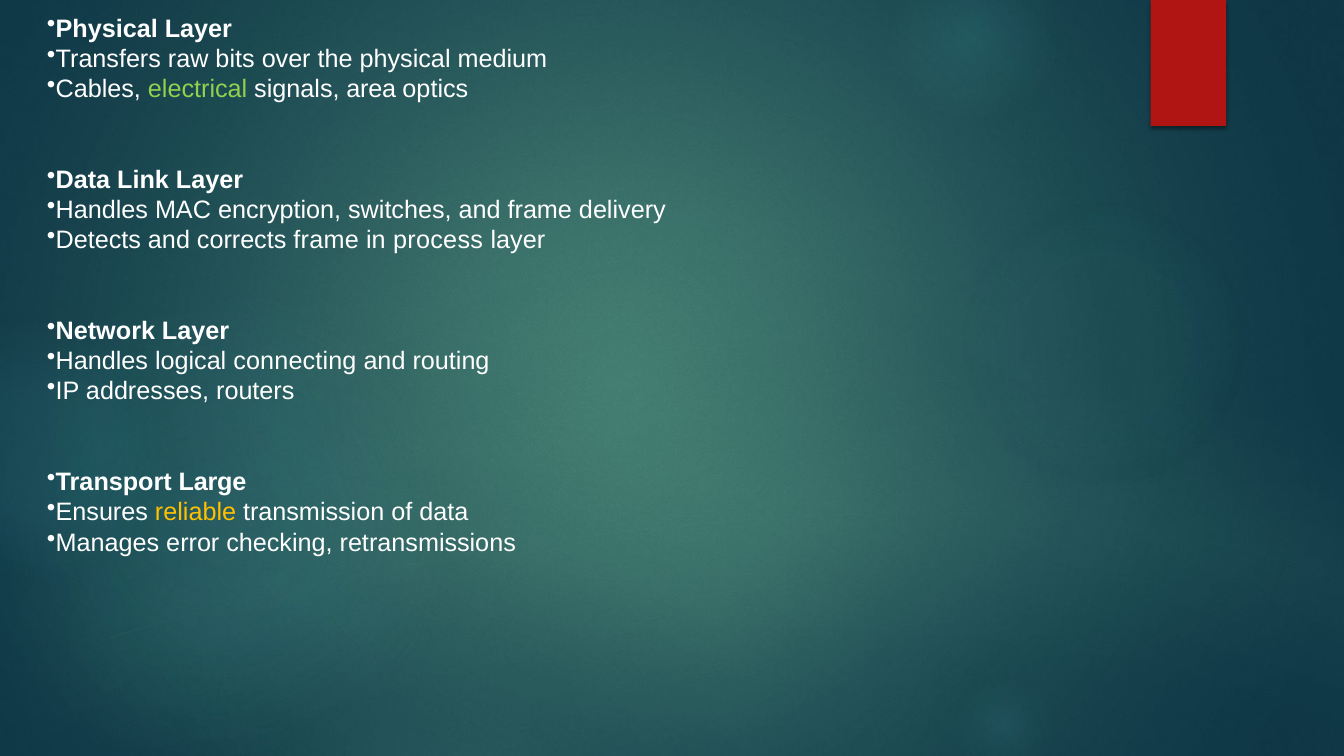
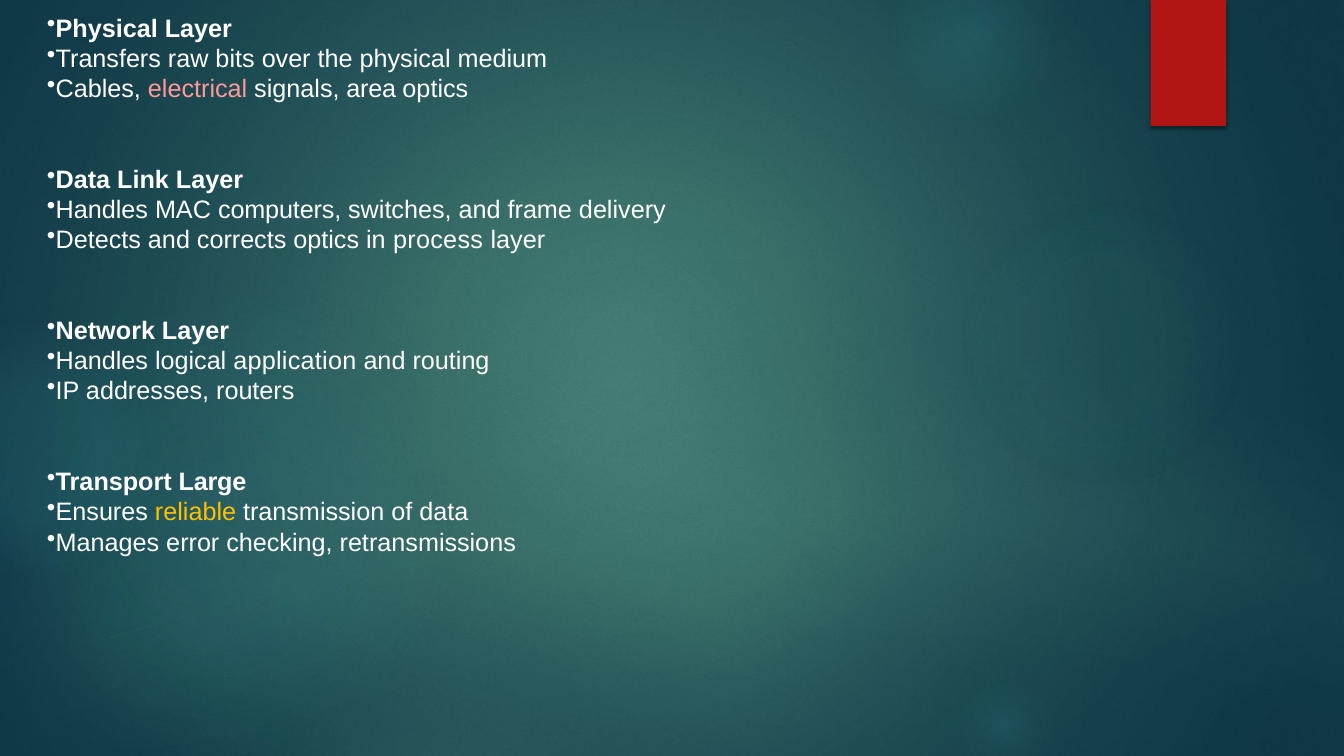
electrical colour: light green -> pink
encryption: encryption -> computers
corrects frame: frame -> optics
connecting: connecting -> application
